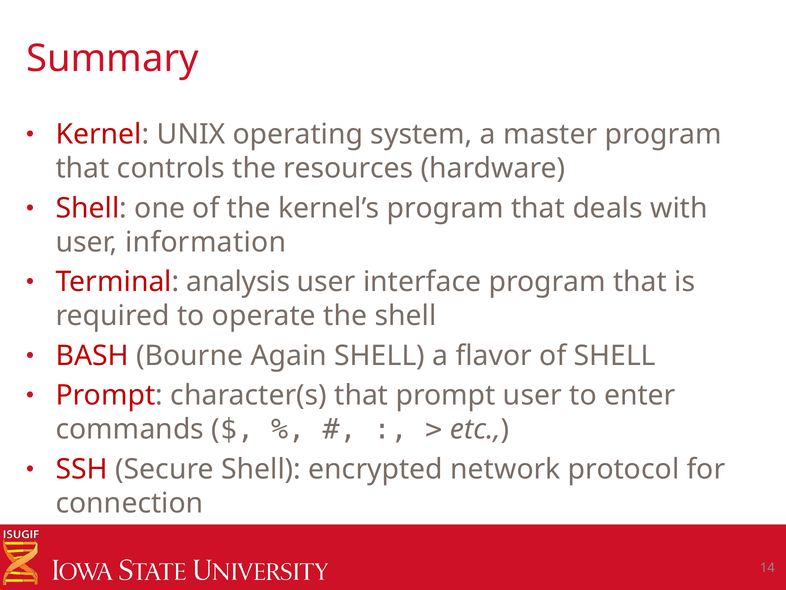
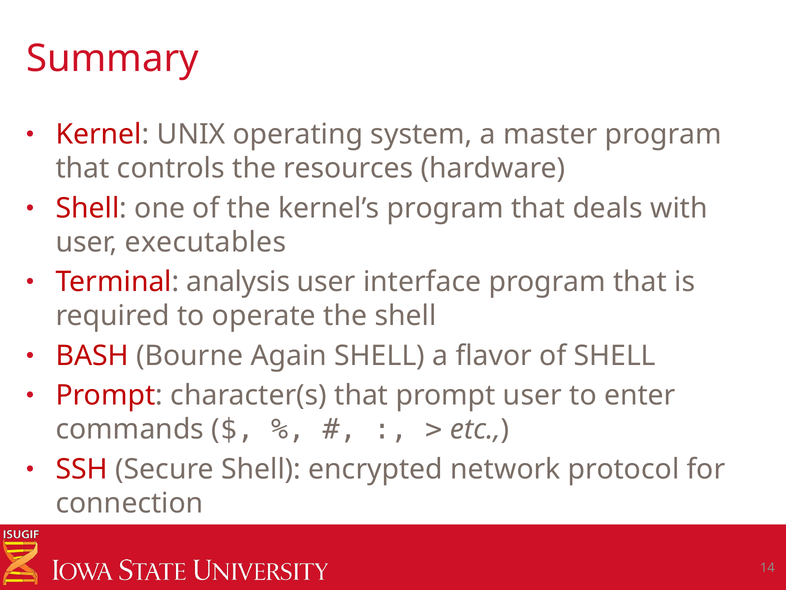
information: information -> executables
